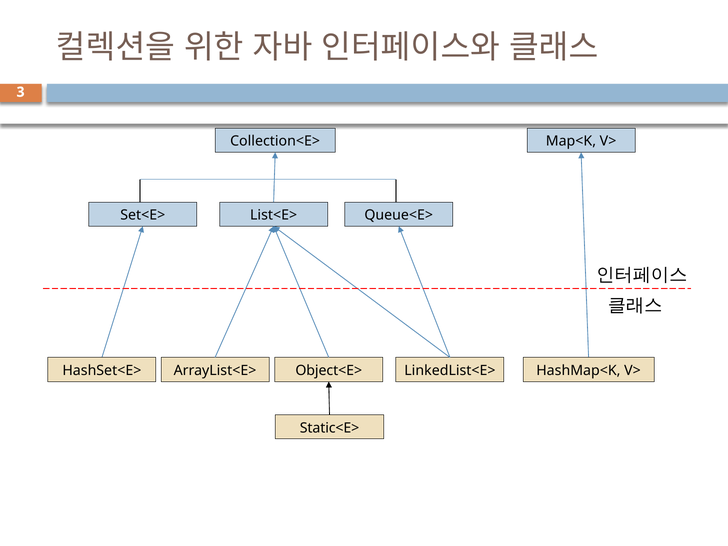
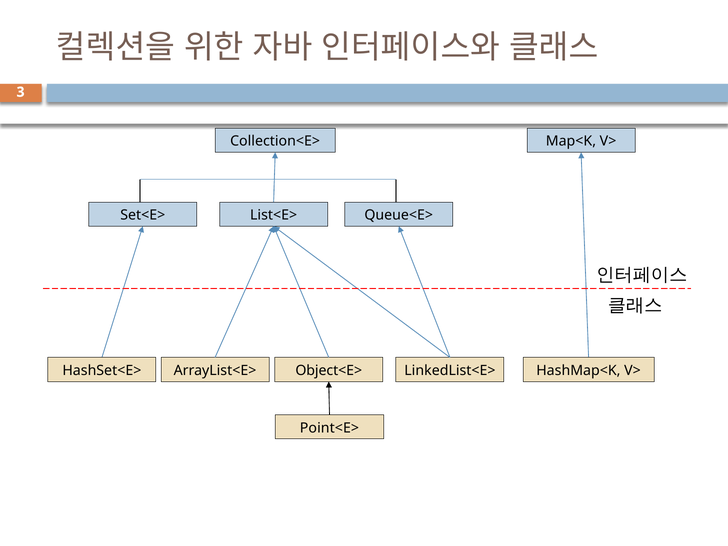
Static<E>: Static<E> -> Point<E>
